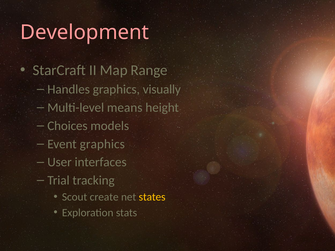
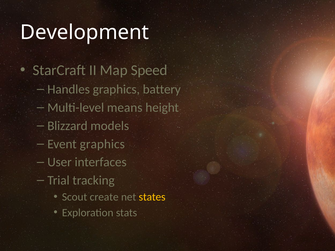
Development colour: pink -> white
Range: Range -> Speed
visually: visually -> battery
Choices: Choices -> Blizzard
